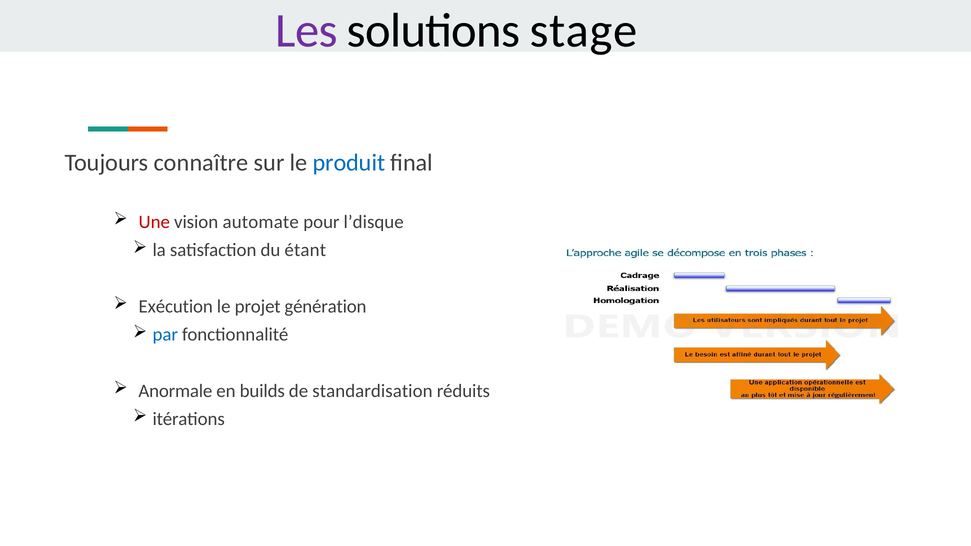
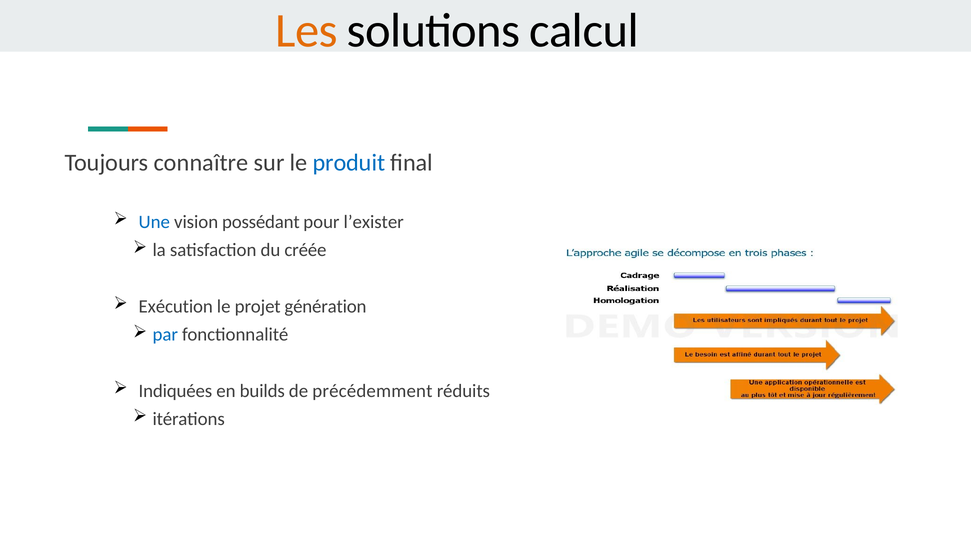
Les colour: purple -> orange
stage: stage -> calcul
Une colour: red -> blue
automate: automate -> possédant
l’disque: l’disque -> l’exister
étant: étant -> créée
Anormale: Anormale -> Indiquées
standardisation: standardisation -> précédemment
